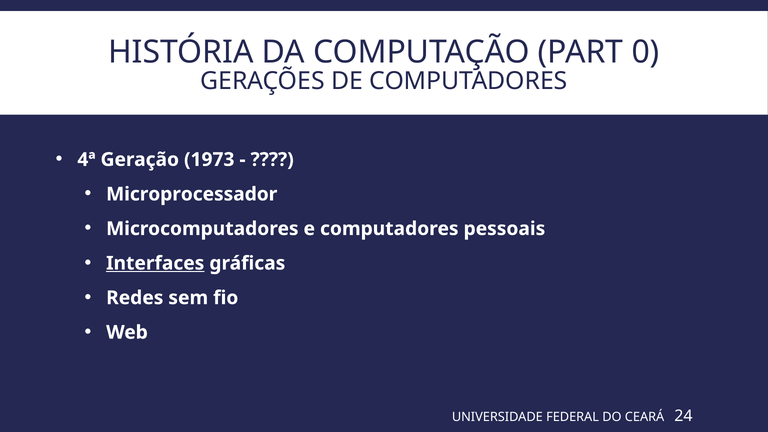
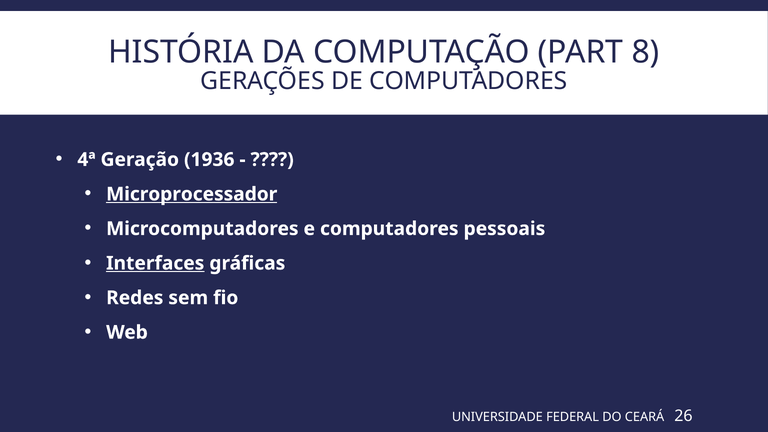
0: 0 -> 8
1973: 1973 -> 1936
Microprocessador underline: none -> present
24: 24 -> 26
